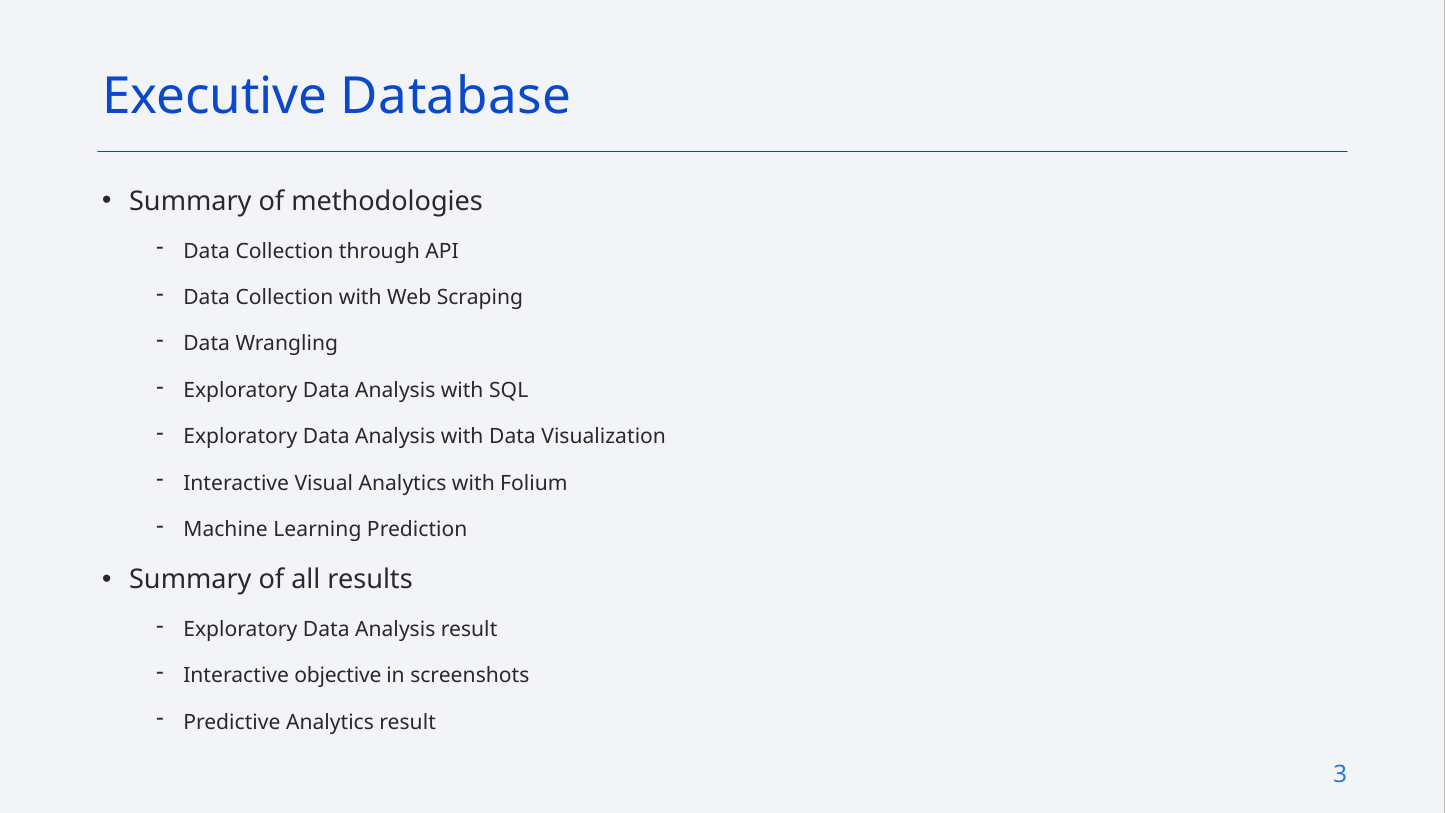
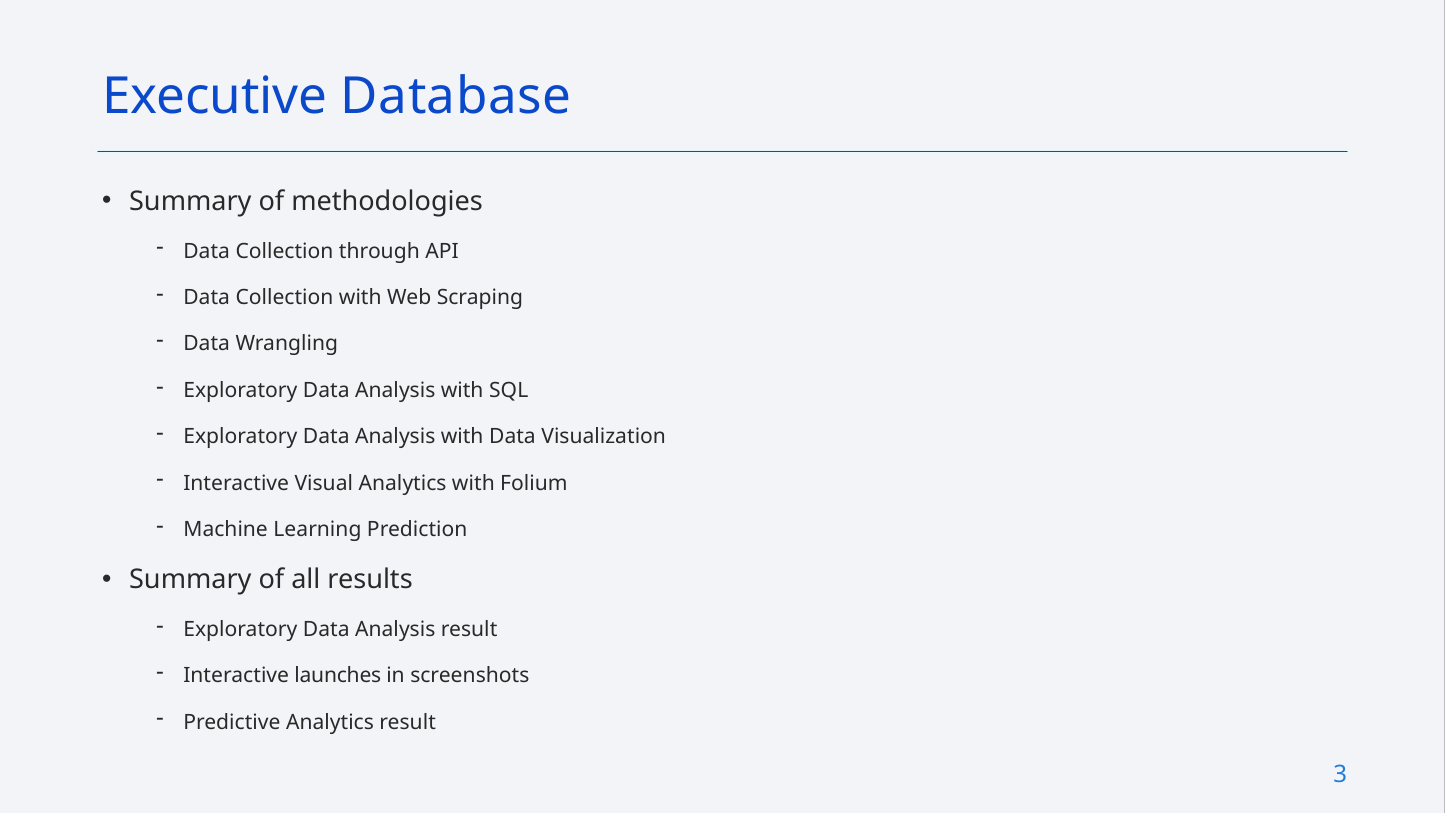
objective: objective -> launches
